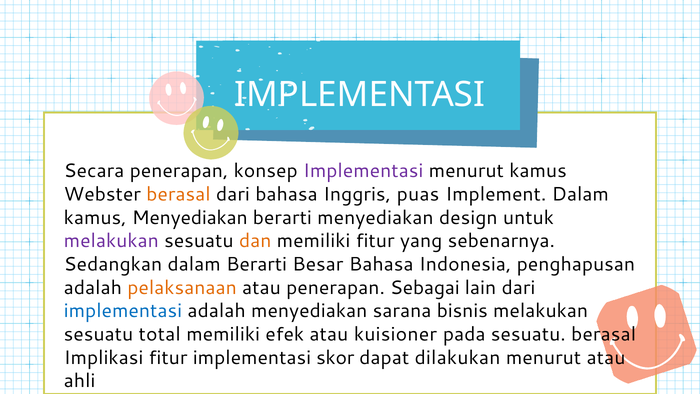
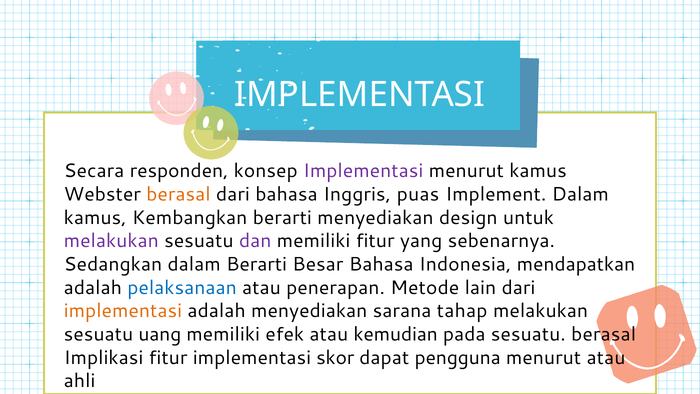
Secara penerapan: penerapan -> responden
kamus Menyediakan: Menyediakan -> Kembangkan
dan colour: orange -> purple
penghapusan: penghapusan -> mendapatkan
pelaksanaan colour: orange -> blue
Sebagai: Sebagai -> Metode
implementasi at (123, 311) colour: blue -> orange
bisnis: bisnis -> tahap
total: total -> uang
kuisioner: kuisioner -> kemudian
dilakukan: dilakukan -> pengguna
